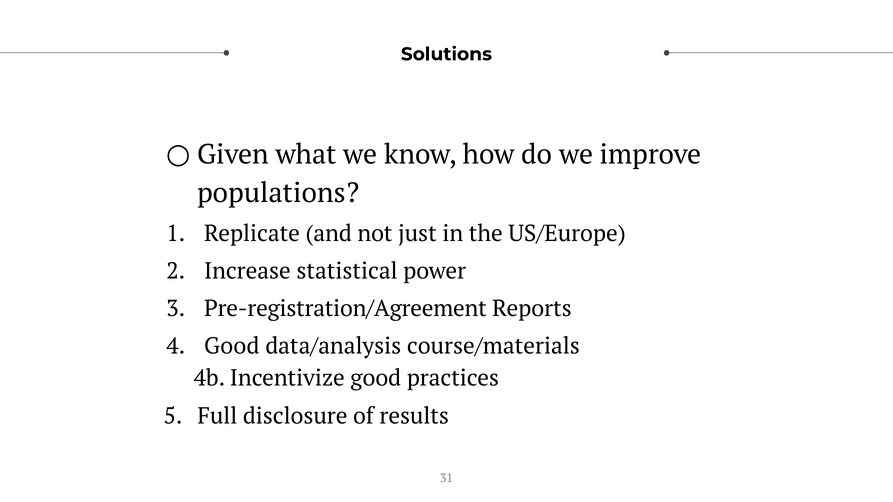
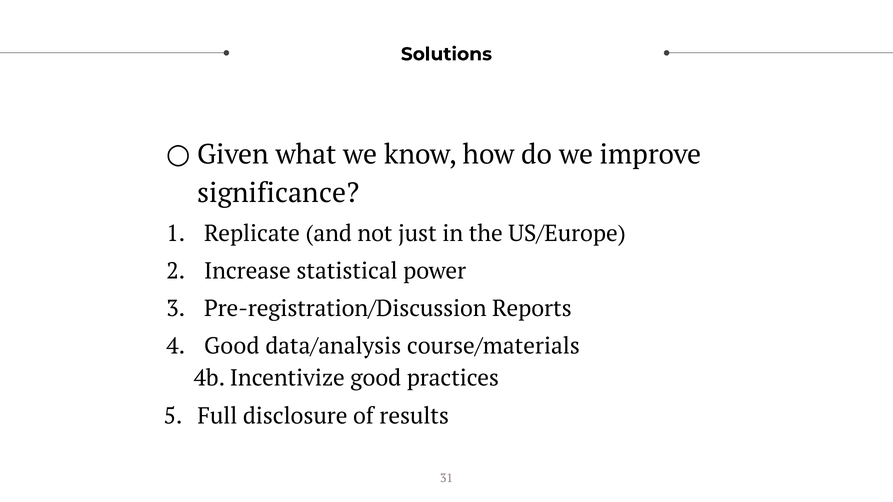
populations: populations -> significance
Pre-registration/Agreement: Pre-registration/Agreement -> Pre-registration/Discussion
